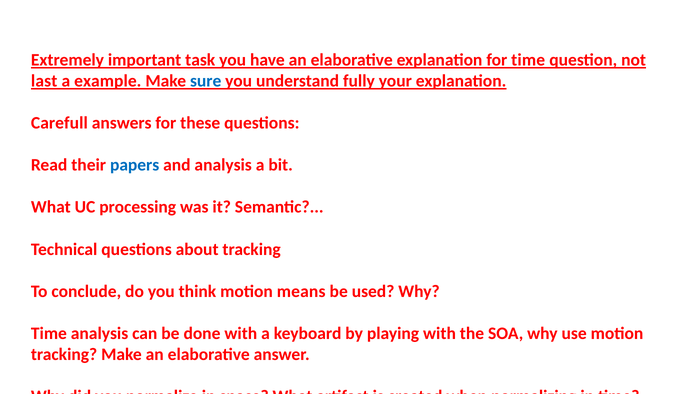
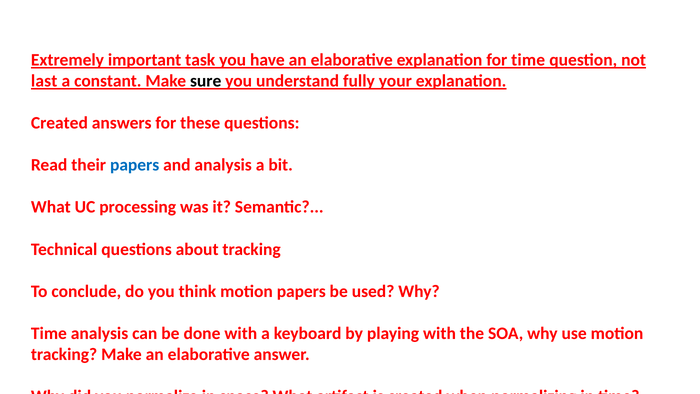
a example: example -> constant
sure colour: blue -> black
Carefull at (59, 123): Carefull -> Created
motion means: means -> papers
